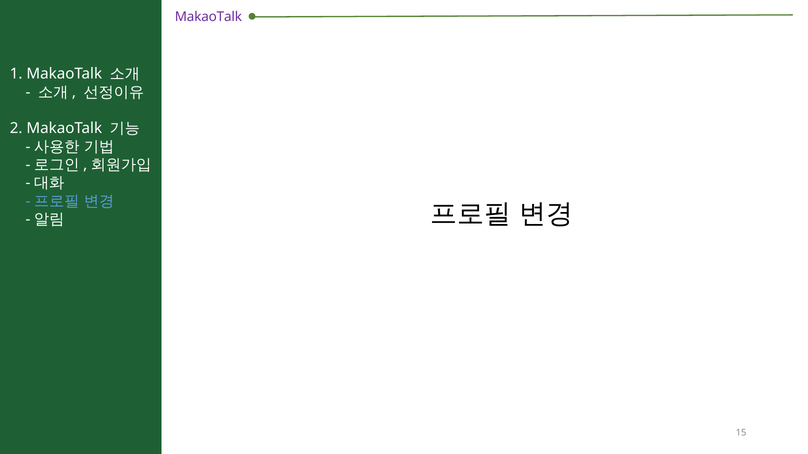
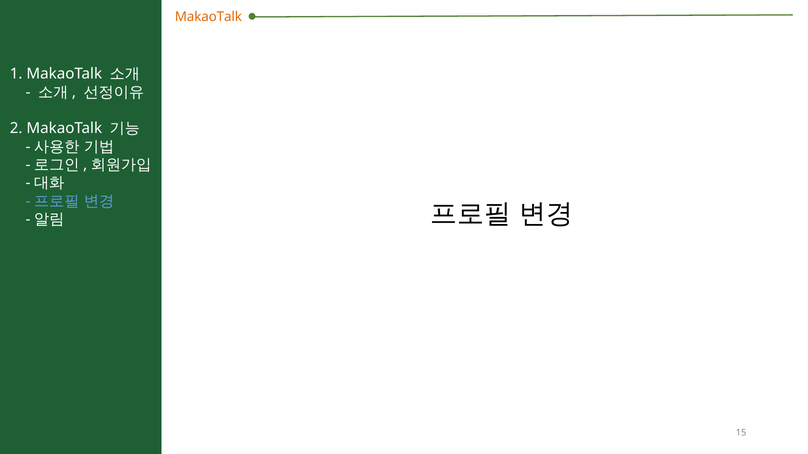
MakaoTalk at (208, 17) colour: purple -> orange
